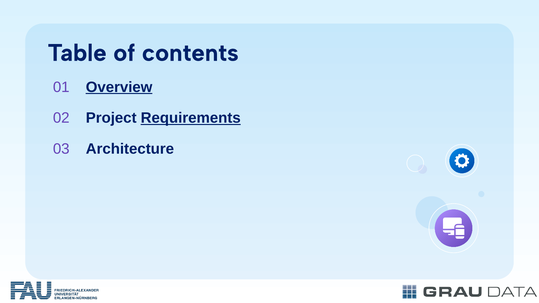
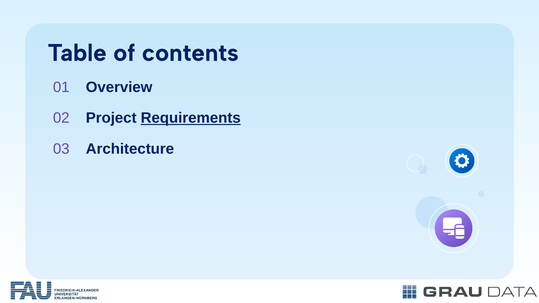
Overview underline: present -> none
